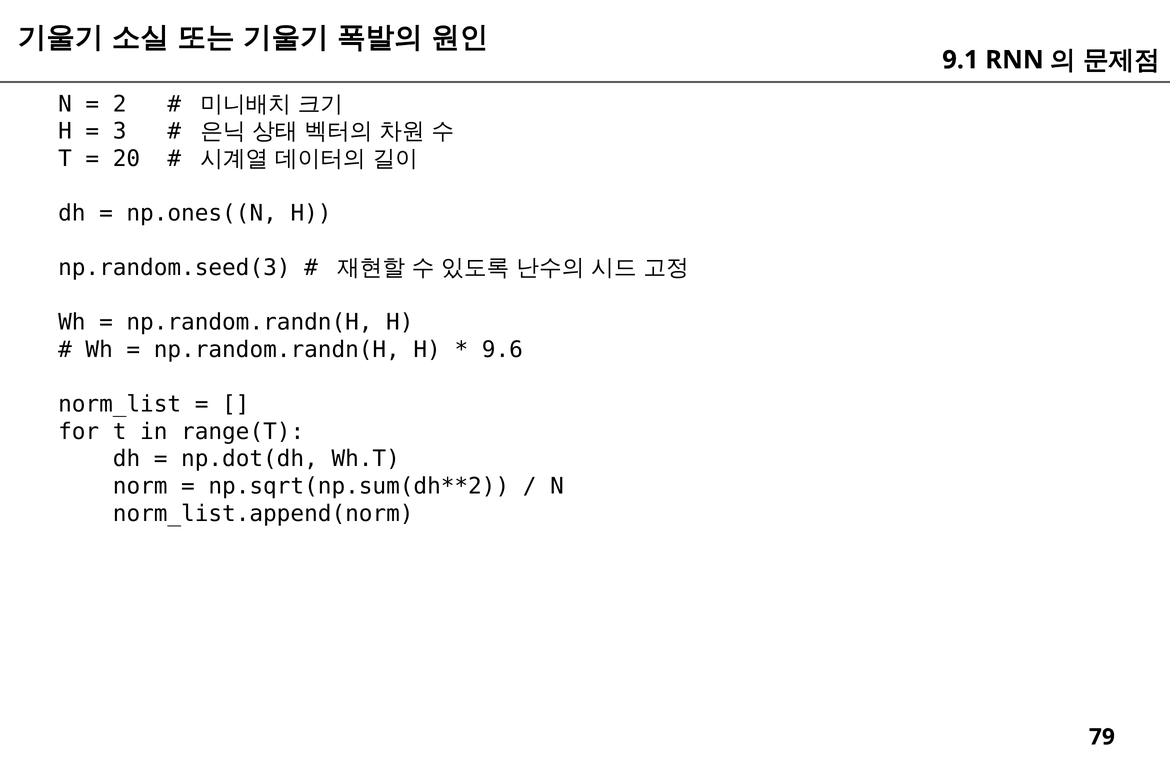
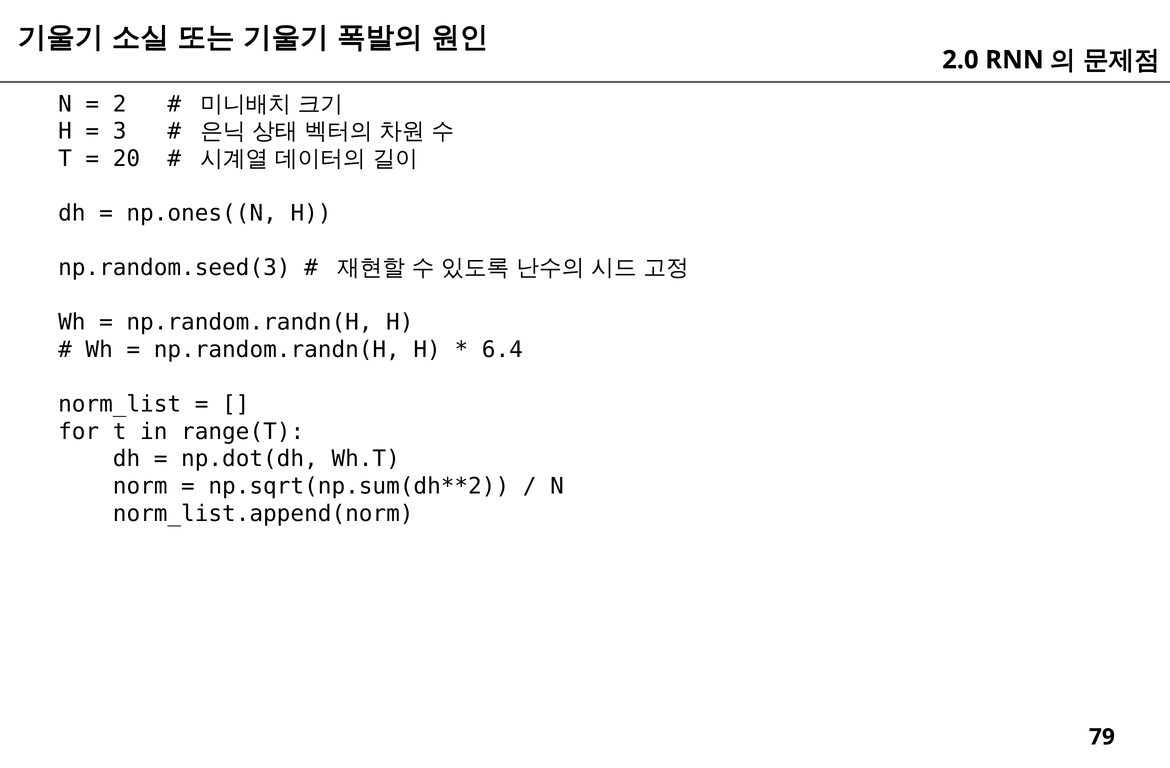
9.1: 9.1 -> 2.0
9.6: 9.6 -> 6.4
